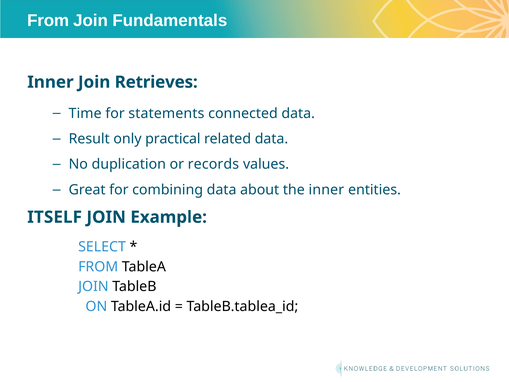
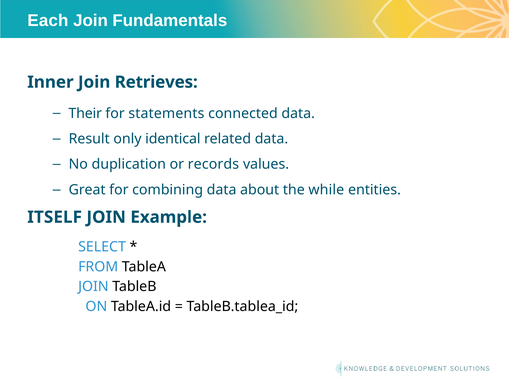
From at (48, 21): From -> Each
Time: Time -> Their
practical: practical -> identical
the inner: inner -> while
